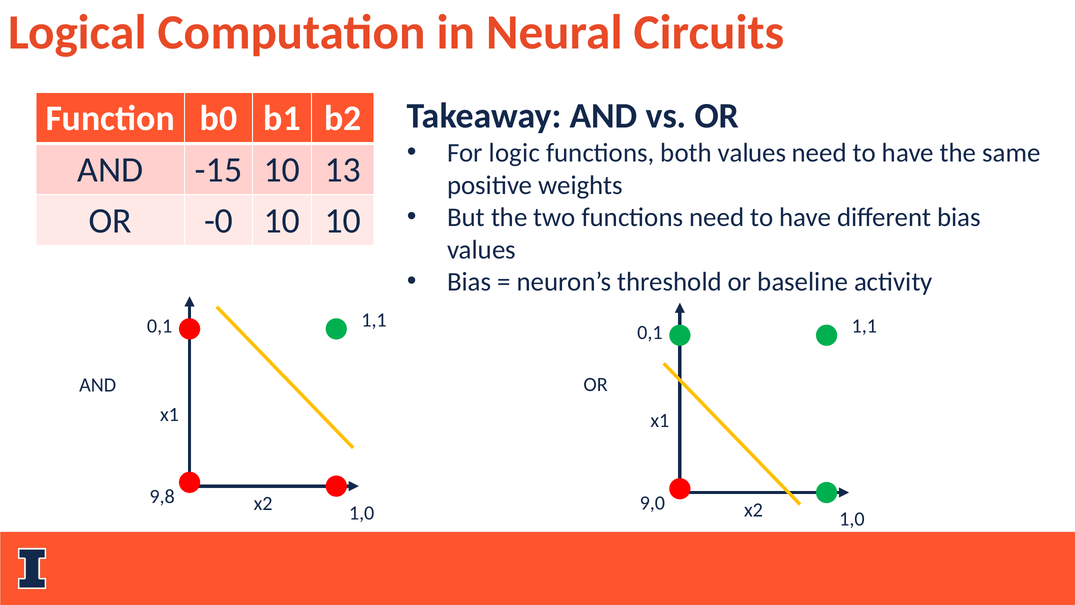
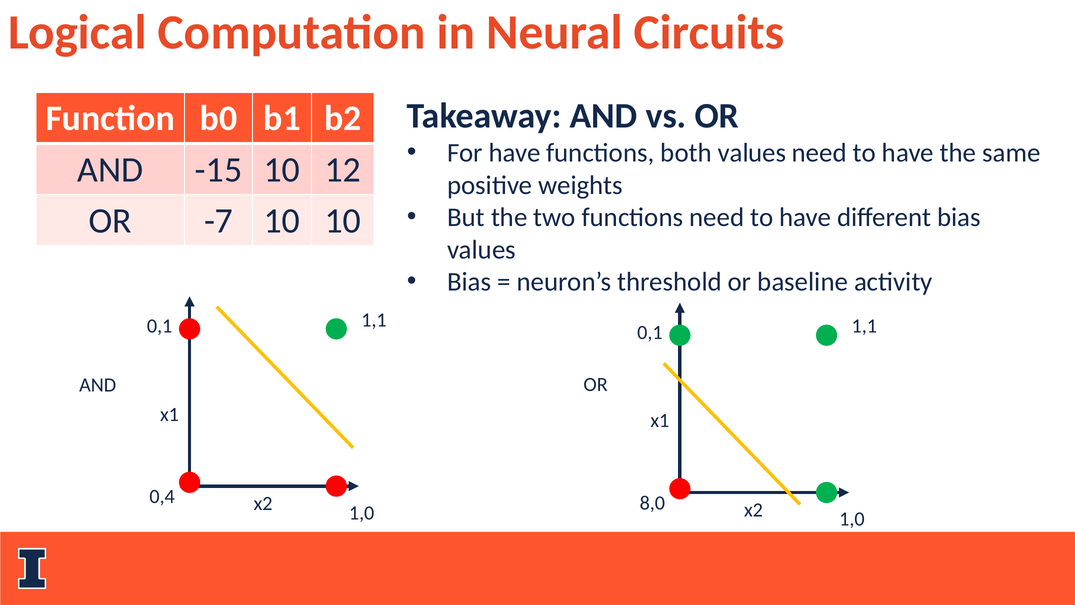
For logic: logic -> have
13: 13 -> 12
-0: -0 -> -7
9,8: 9,8 -> 0,4
9,0: 9,0 -> 8,0
